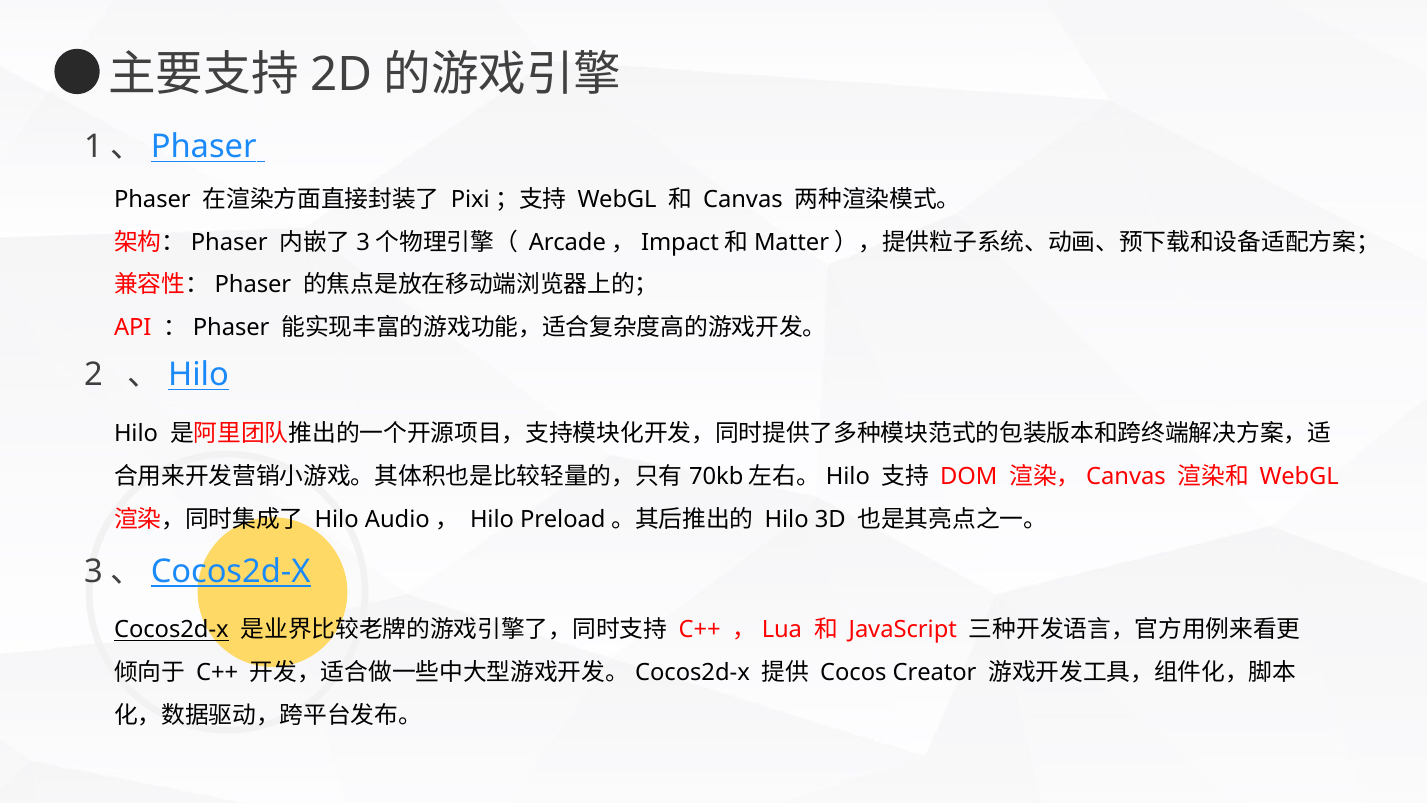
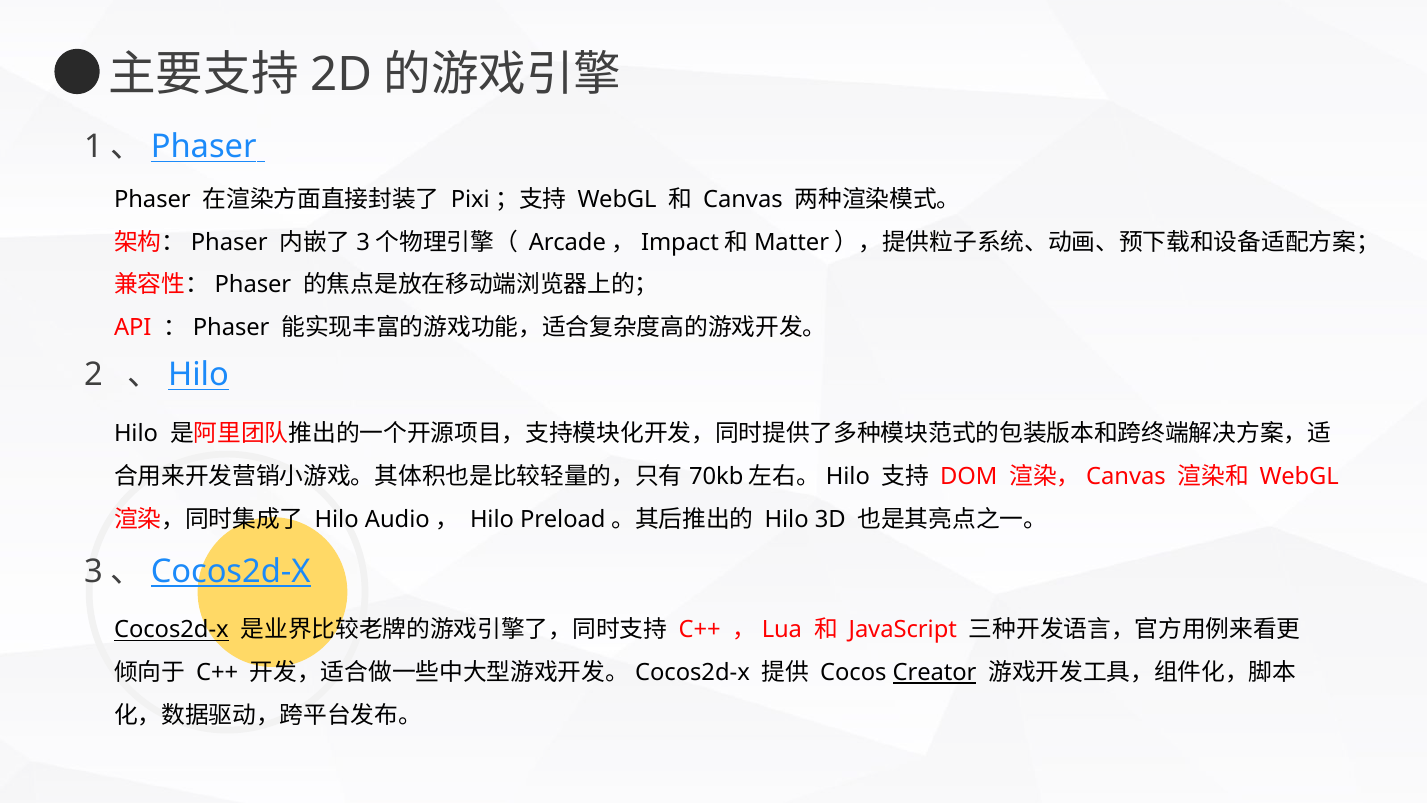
Creator underline: none -> present
